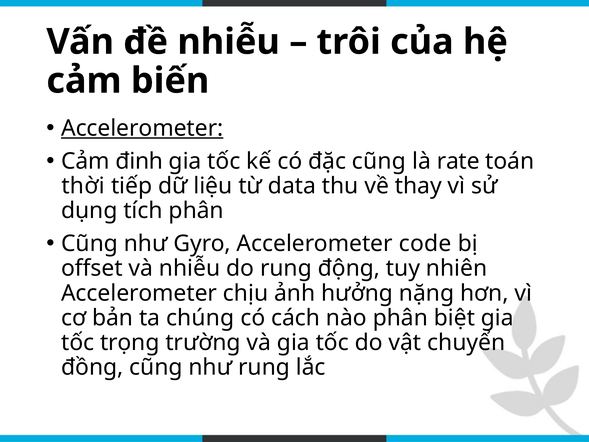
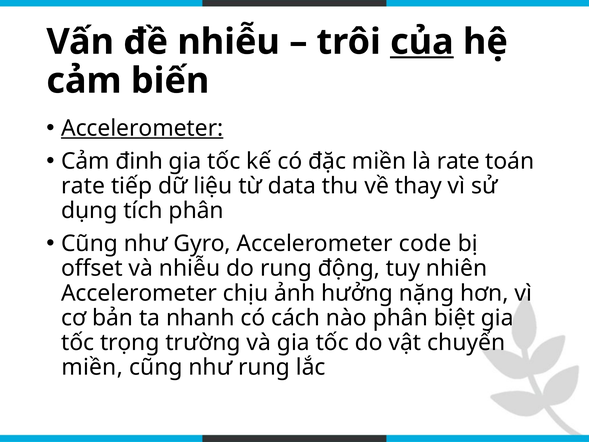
của underline: none -> present
đặc cũng: cũng -> miền
thời at (83, 186): thời -> rate
chúng: chúng -> nhanh
đồng at (92, 367): đồng -> miền
